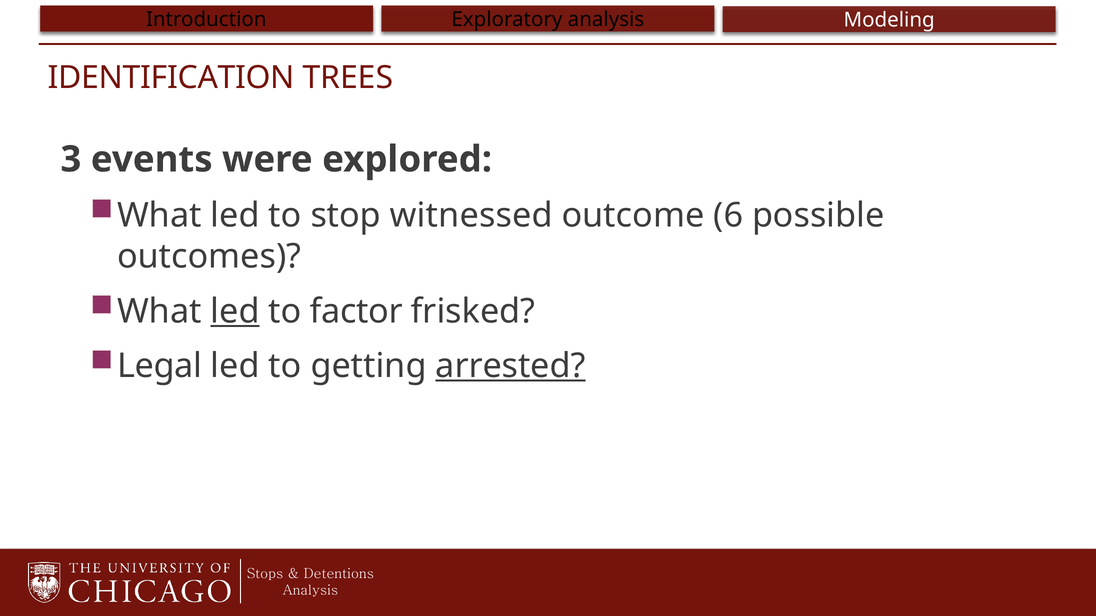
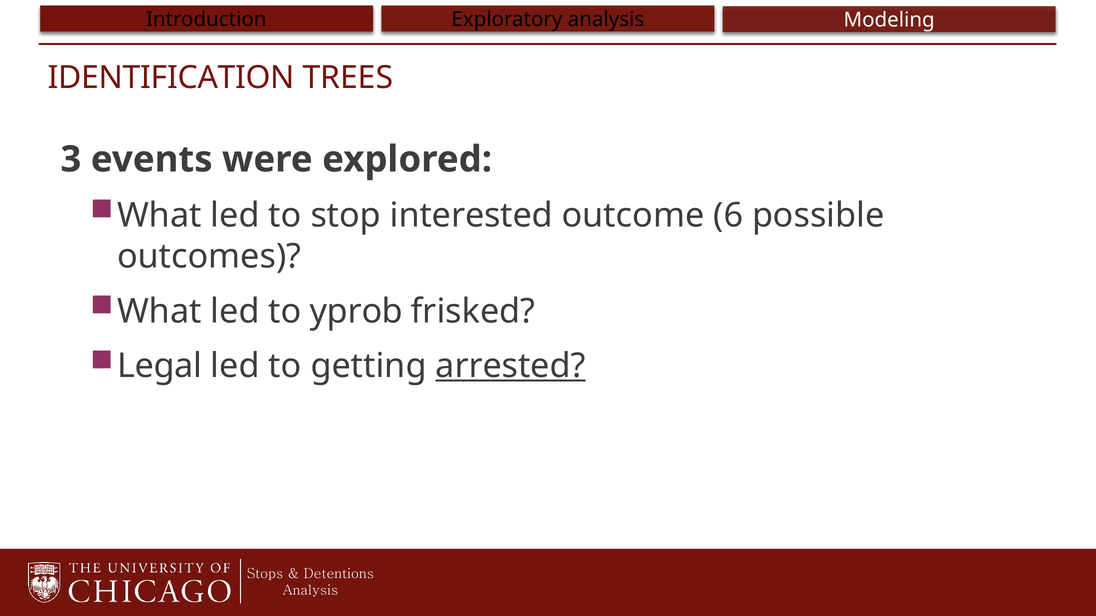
witnessed: witnessed -> interested
led at (235, 311) underline: present -> none
factor: factor -> yprob
